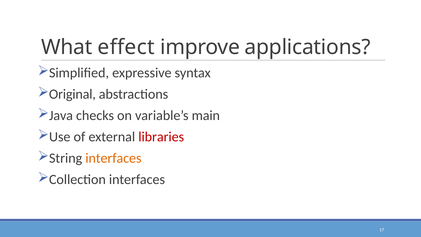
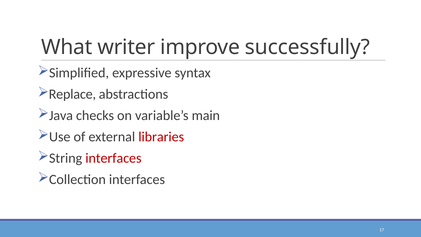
effect: effect -> writer
applications: applications -> successfully
Original: Original -> Replace
interfaces at (113, 158) colour: orange -> red
